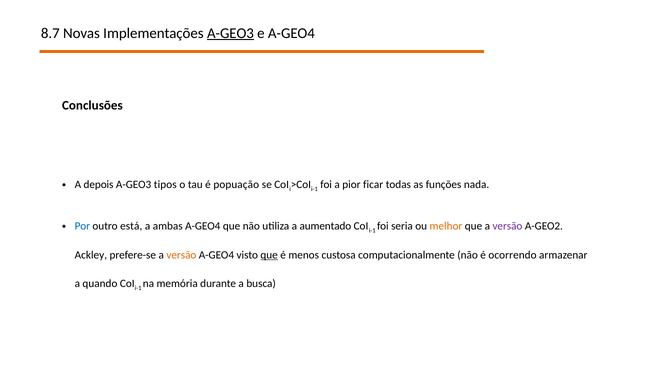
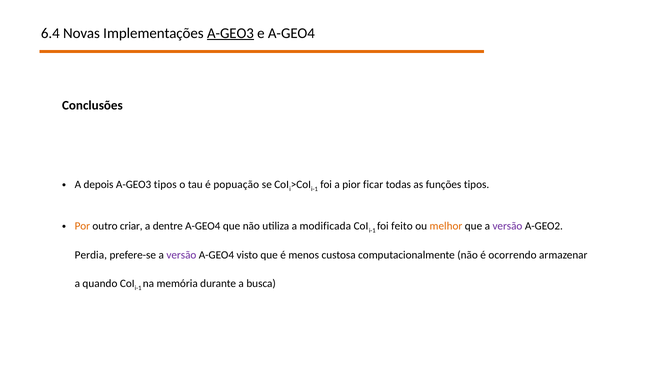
8.7: 8.7 -> 6.4
funções nada: nada -> tipos
Por colour: blue -> orange
está: está -> criar
ambas: ambas -> dentre
aumentado: aumentado -> modificada
seria: seria -> feito
Ackley: Ackley -> Perdia
versão at (181, 255) colour: orange -> purple
que at (269, 255) underline: present -> none
